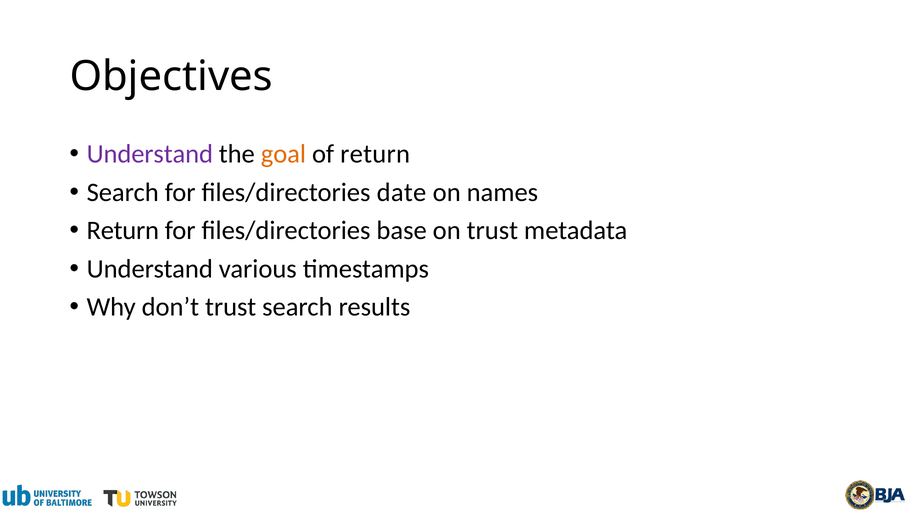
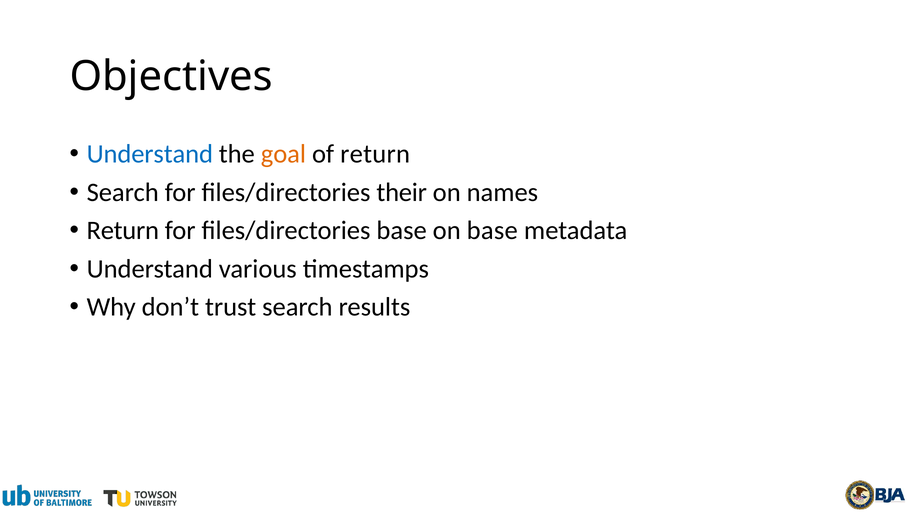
Understand at (150, 154) colour: purple -> blue
date: date -> their
on trust: trust -> base
